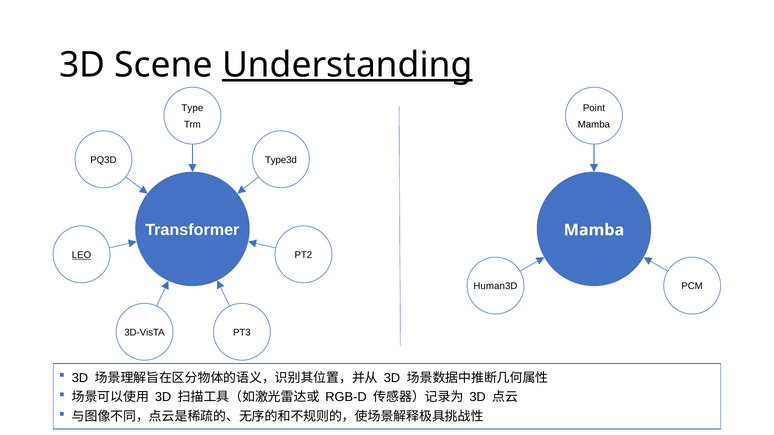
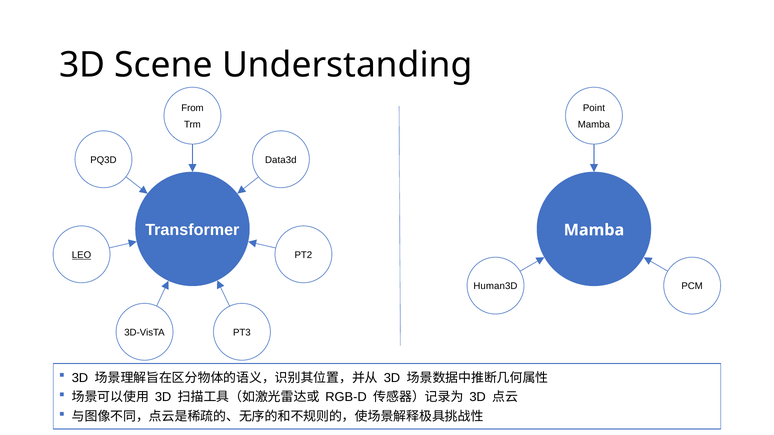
Understanding underline: present -> none
Type: Type -> From
Type3d: Type3d -> Data3d
